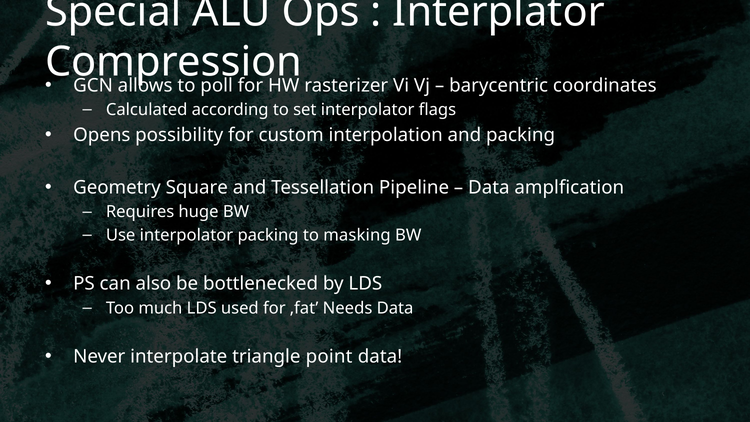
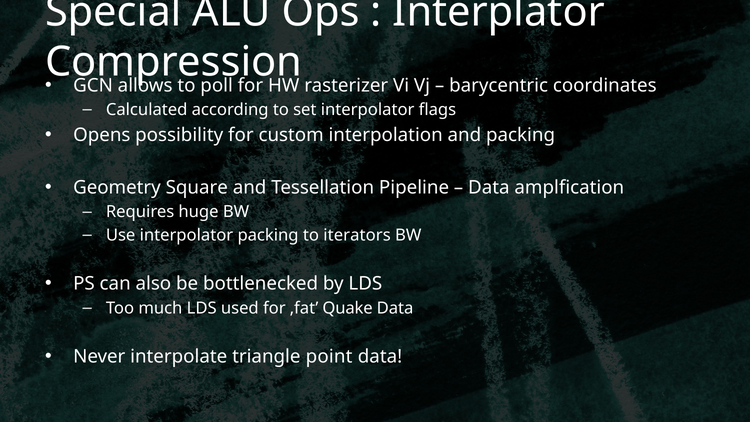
masking: masking -> iterators
Needs: Needs -> Quake
